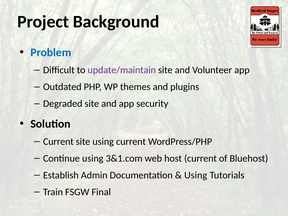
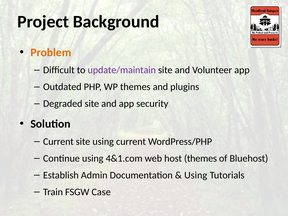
Problem colour: blue -> orange
3&1.com: 3&1.com -> 4&1.com
host current: current -> themes
Final: Final -> Case
